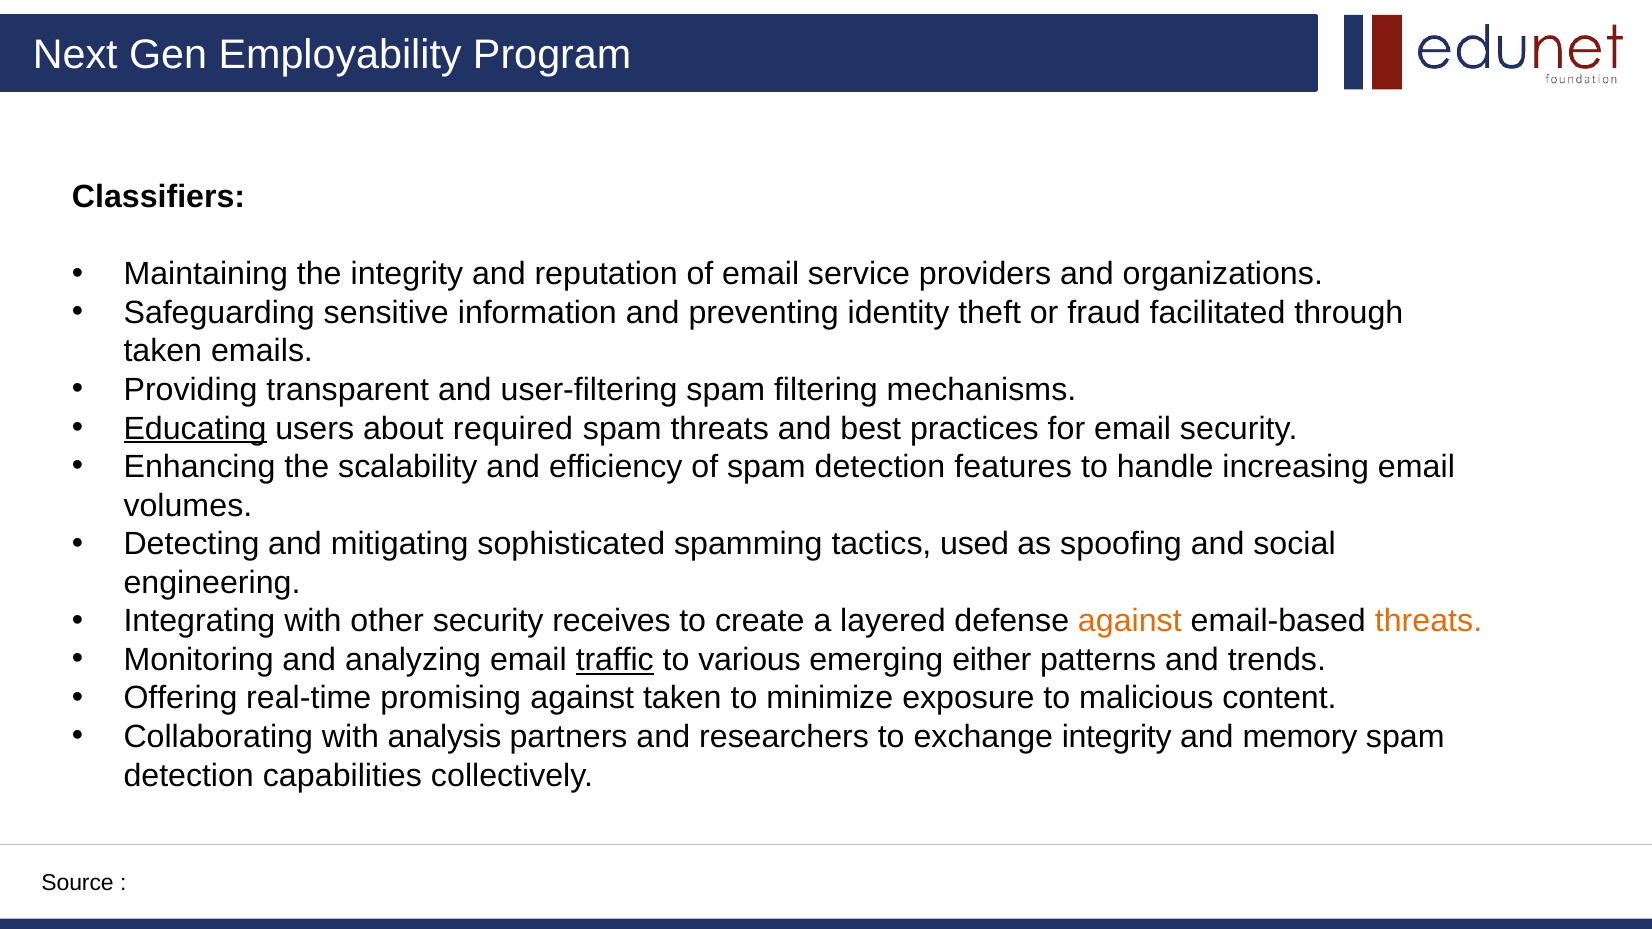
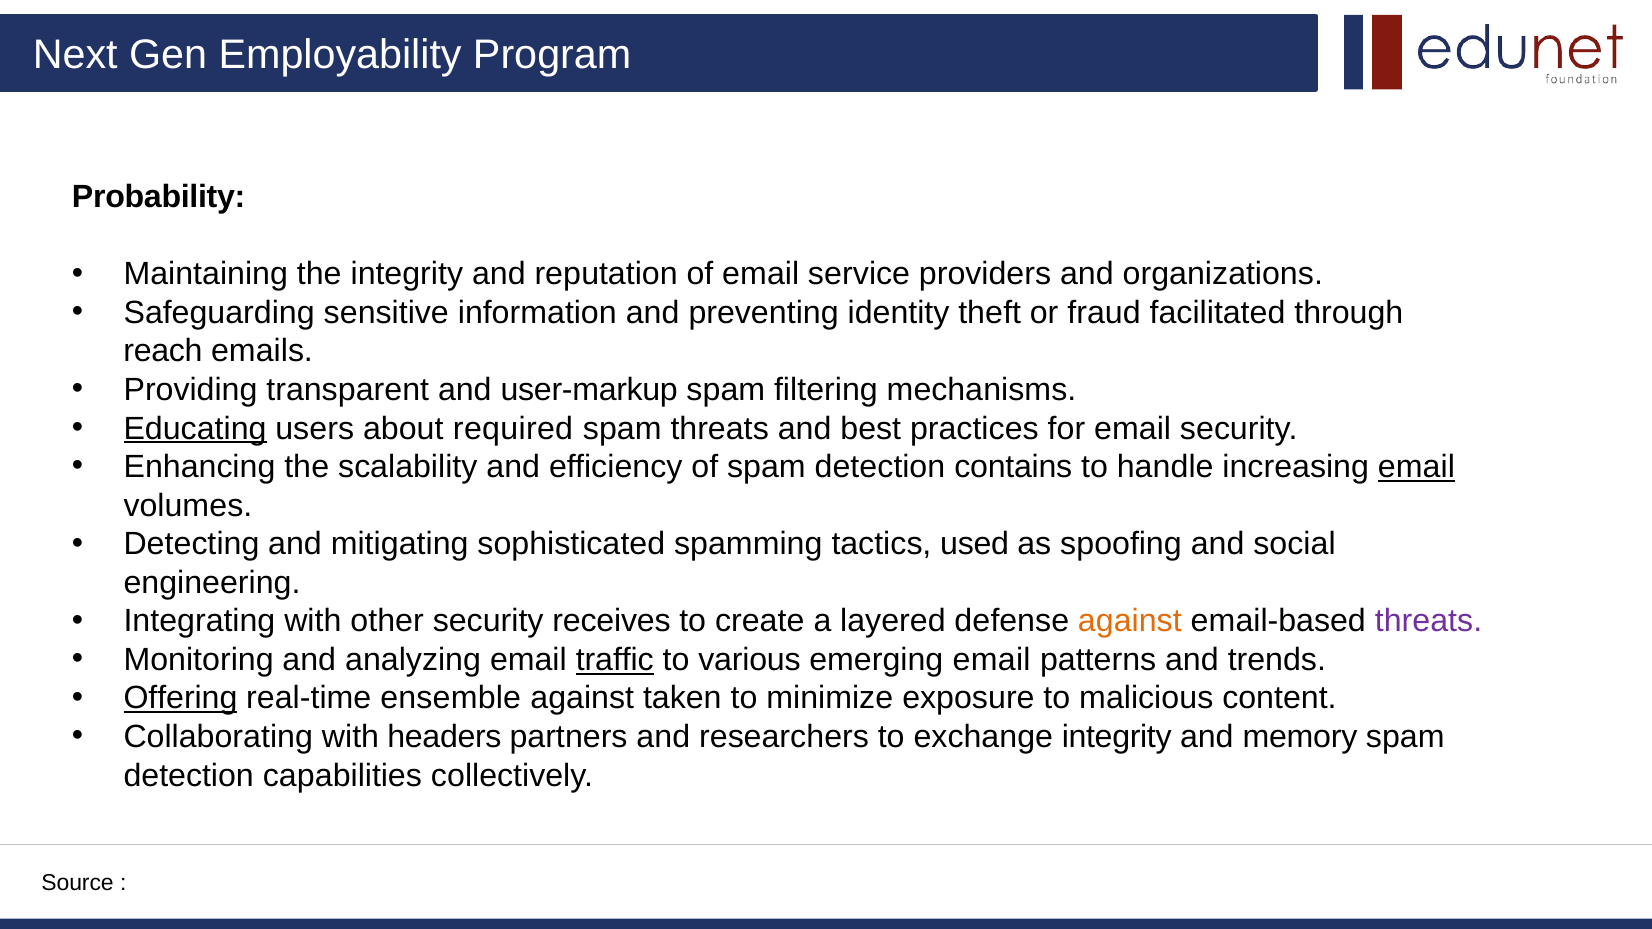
Classifiers: Classifiers -> Probability
taken at (163, 351): taken -> reach
user-filtering: user-filtering -> user-markup
features: features -> contains
email at (1416, 467) underline: none -> present
threats at (1429, 621) colour: orange -> purple
emerging either: either -> email
Offering underline: none -> present
promising: promising -> ensemble
analysis: analysis -> headers
